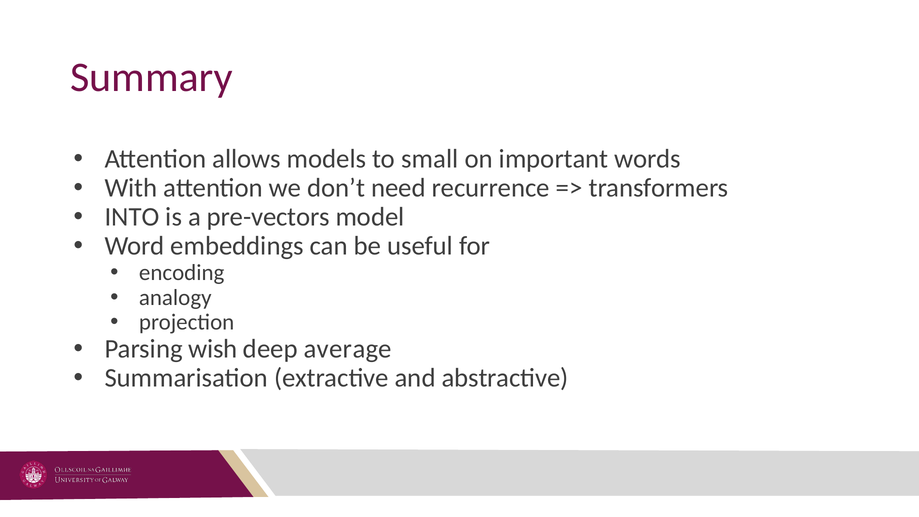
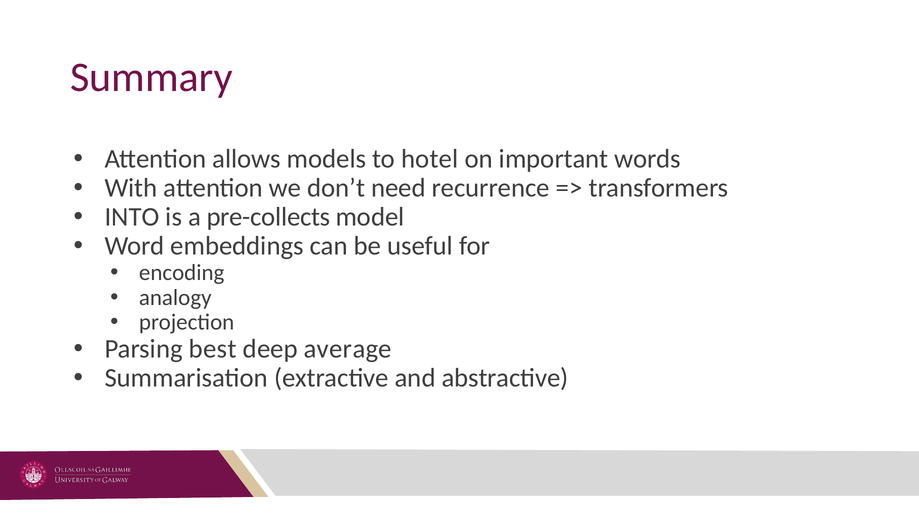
small: small -> hotel
pre-vectors: pre-vectors -> pre-collects
wish: wish -> best
